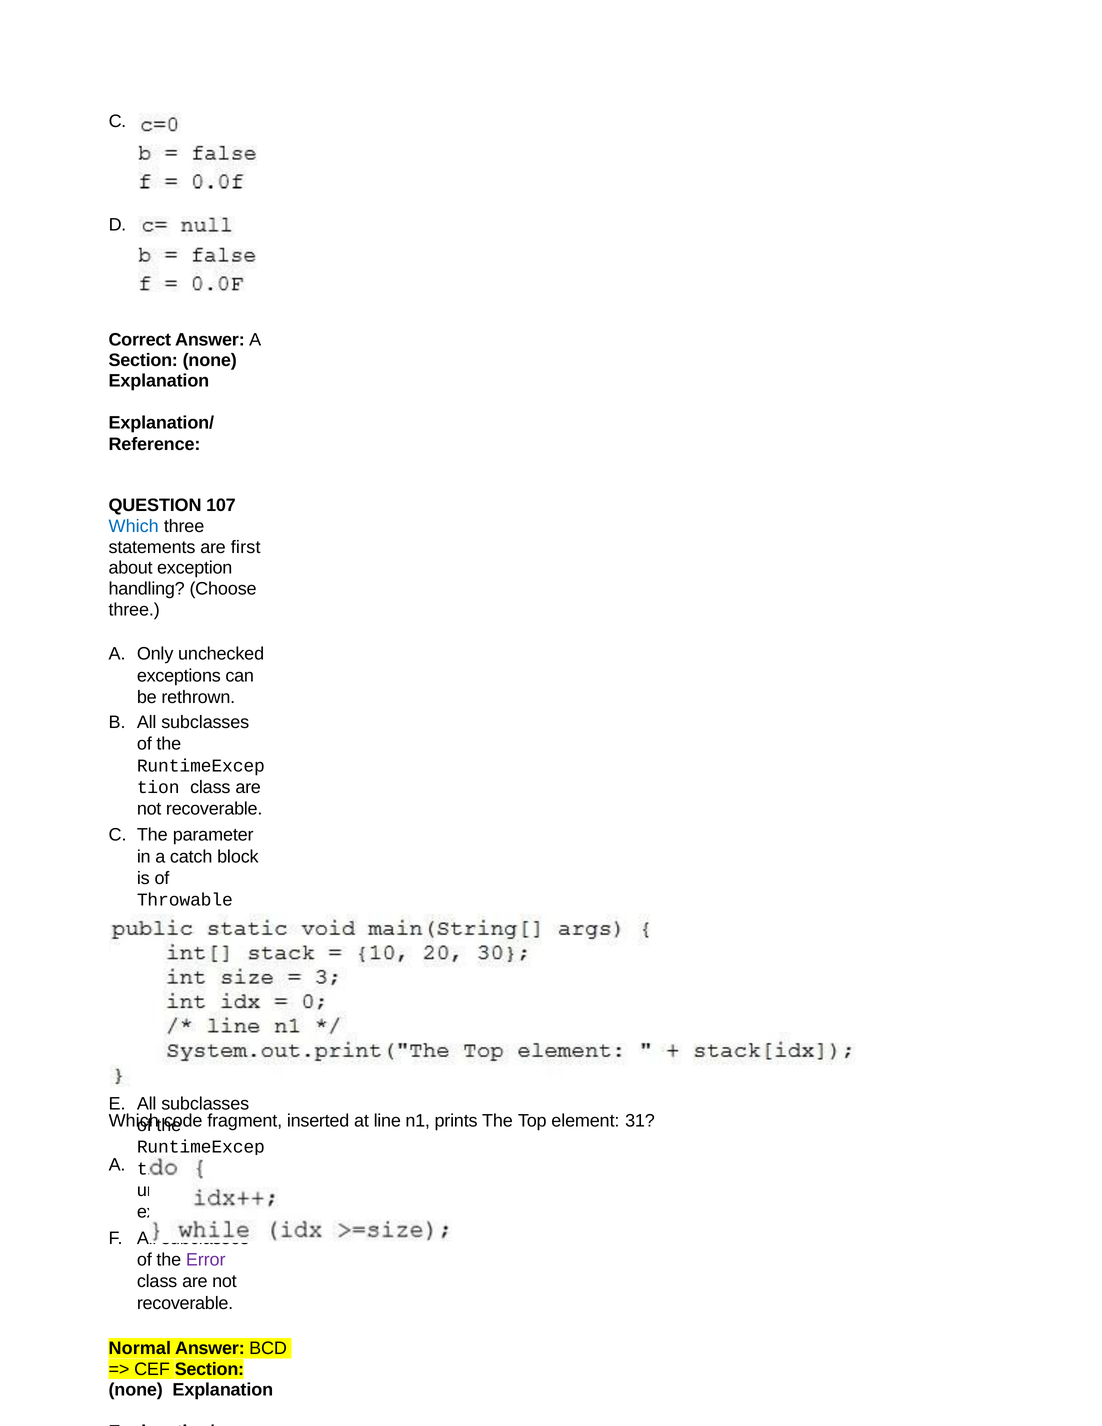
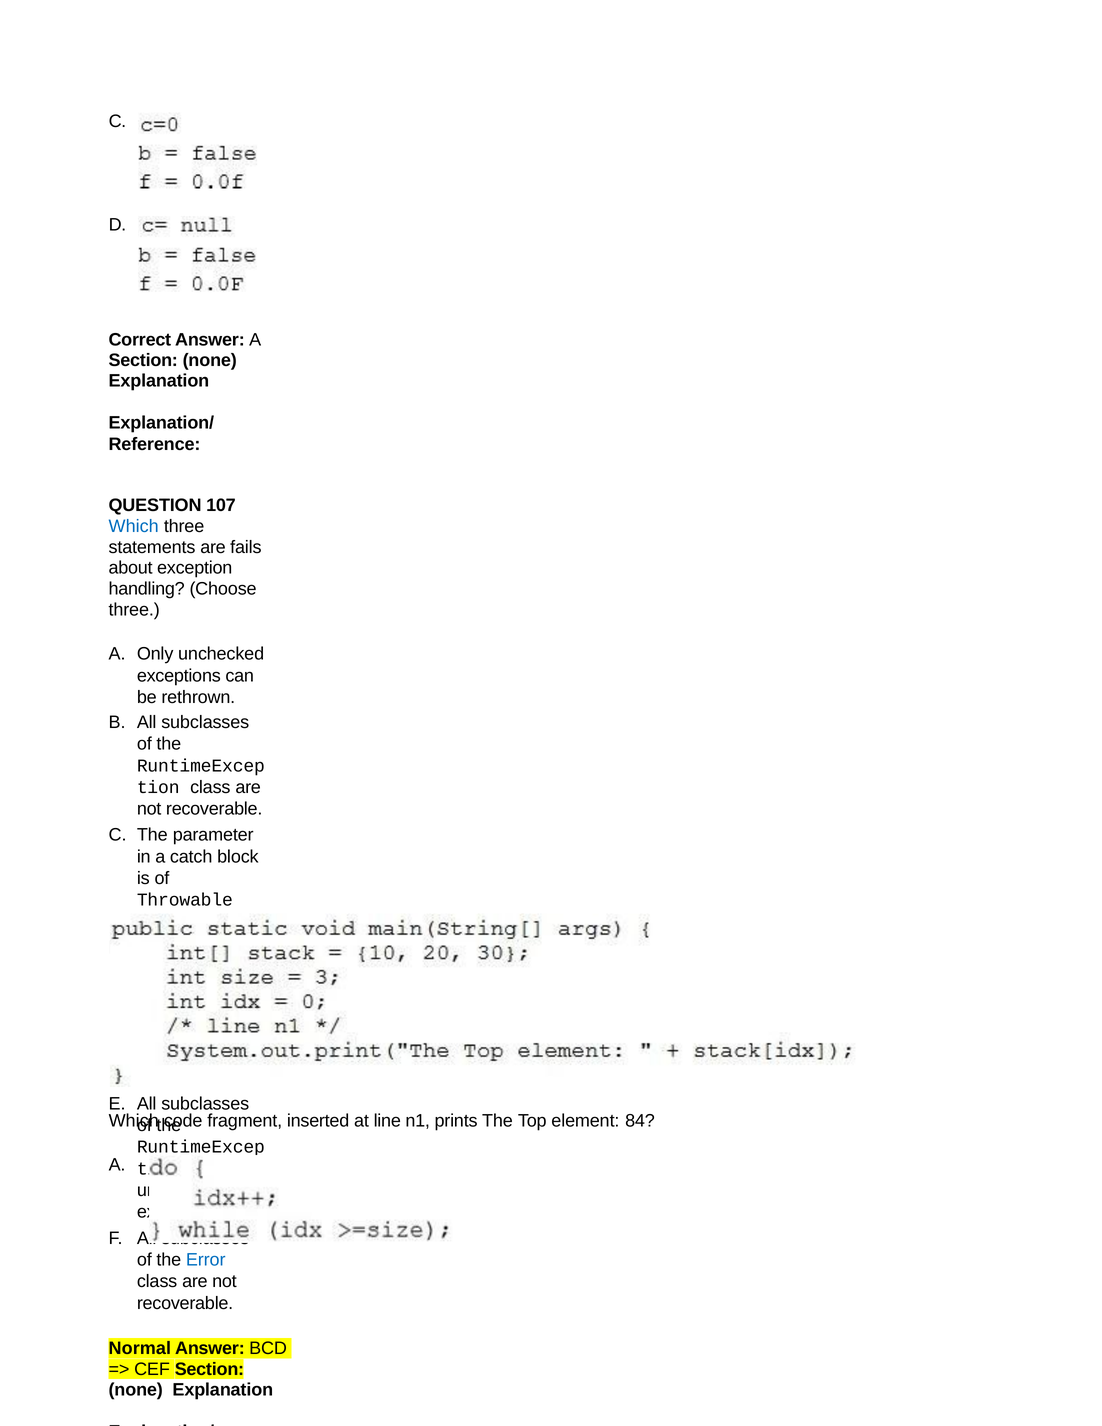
first: first -> fails
31: 31 -> 84
Error colour: purple -> blue
